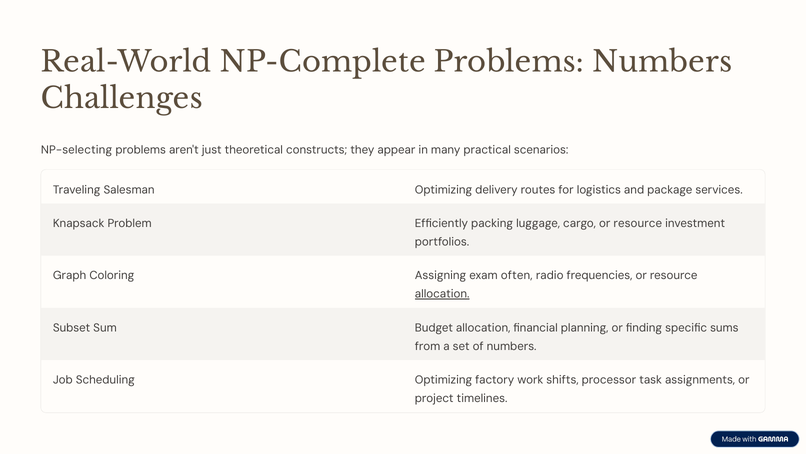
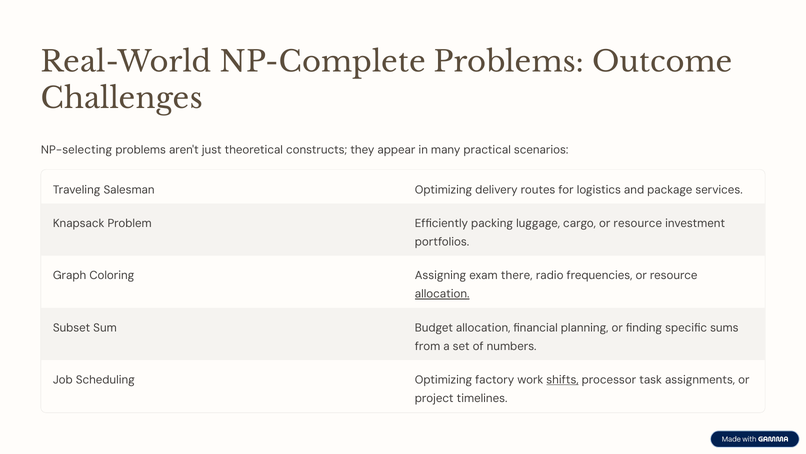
Problems Numbers: Numbers -> Outcome
often: often -> there
shifts underline: none -> present
